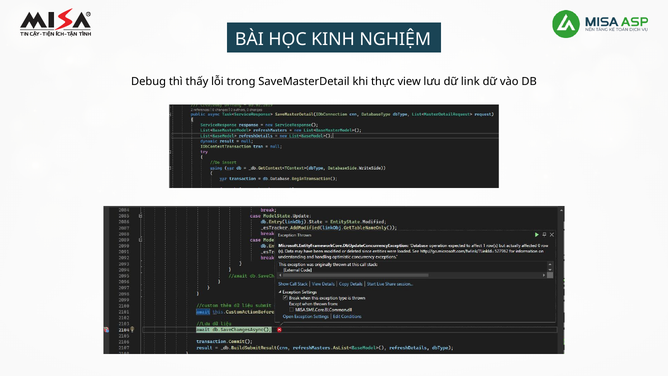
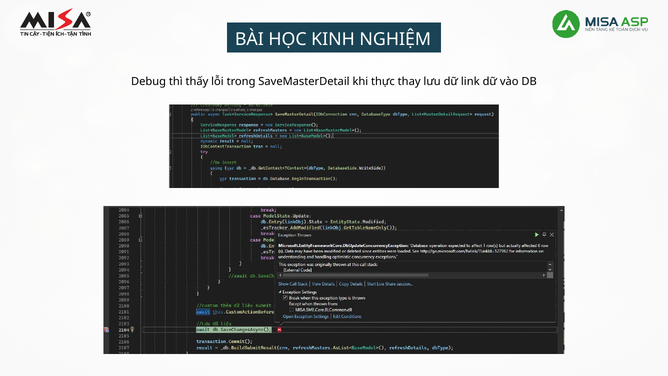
view: view -> thay
